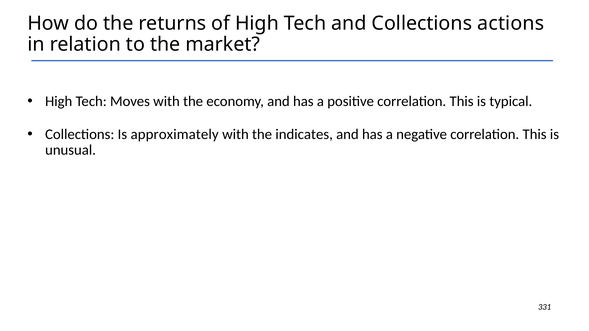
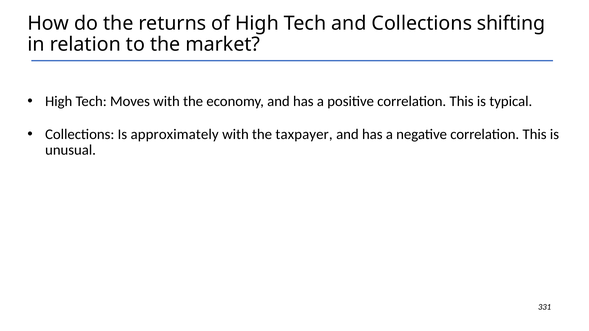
actions: actions -> shifting
indicates: indicates -> taxpayer
